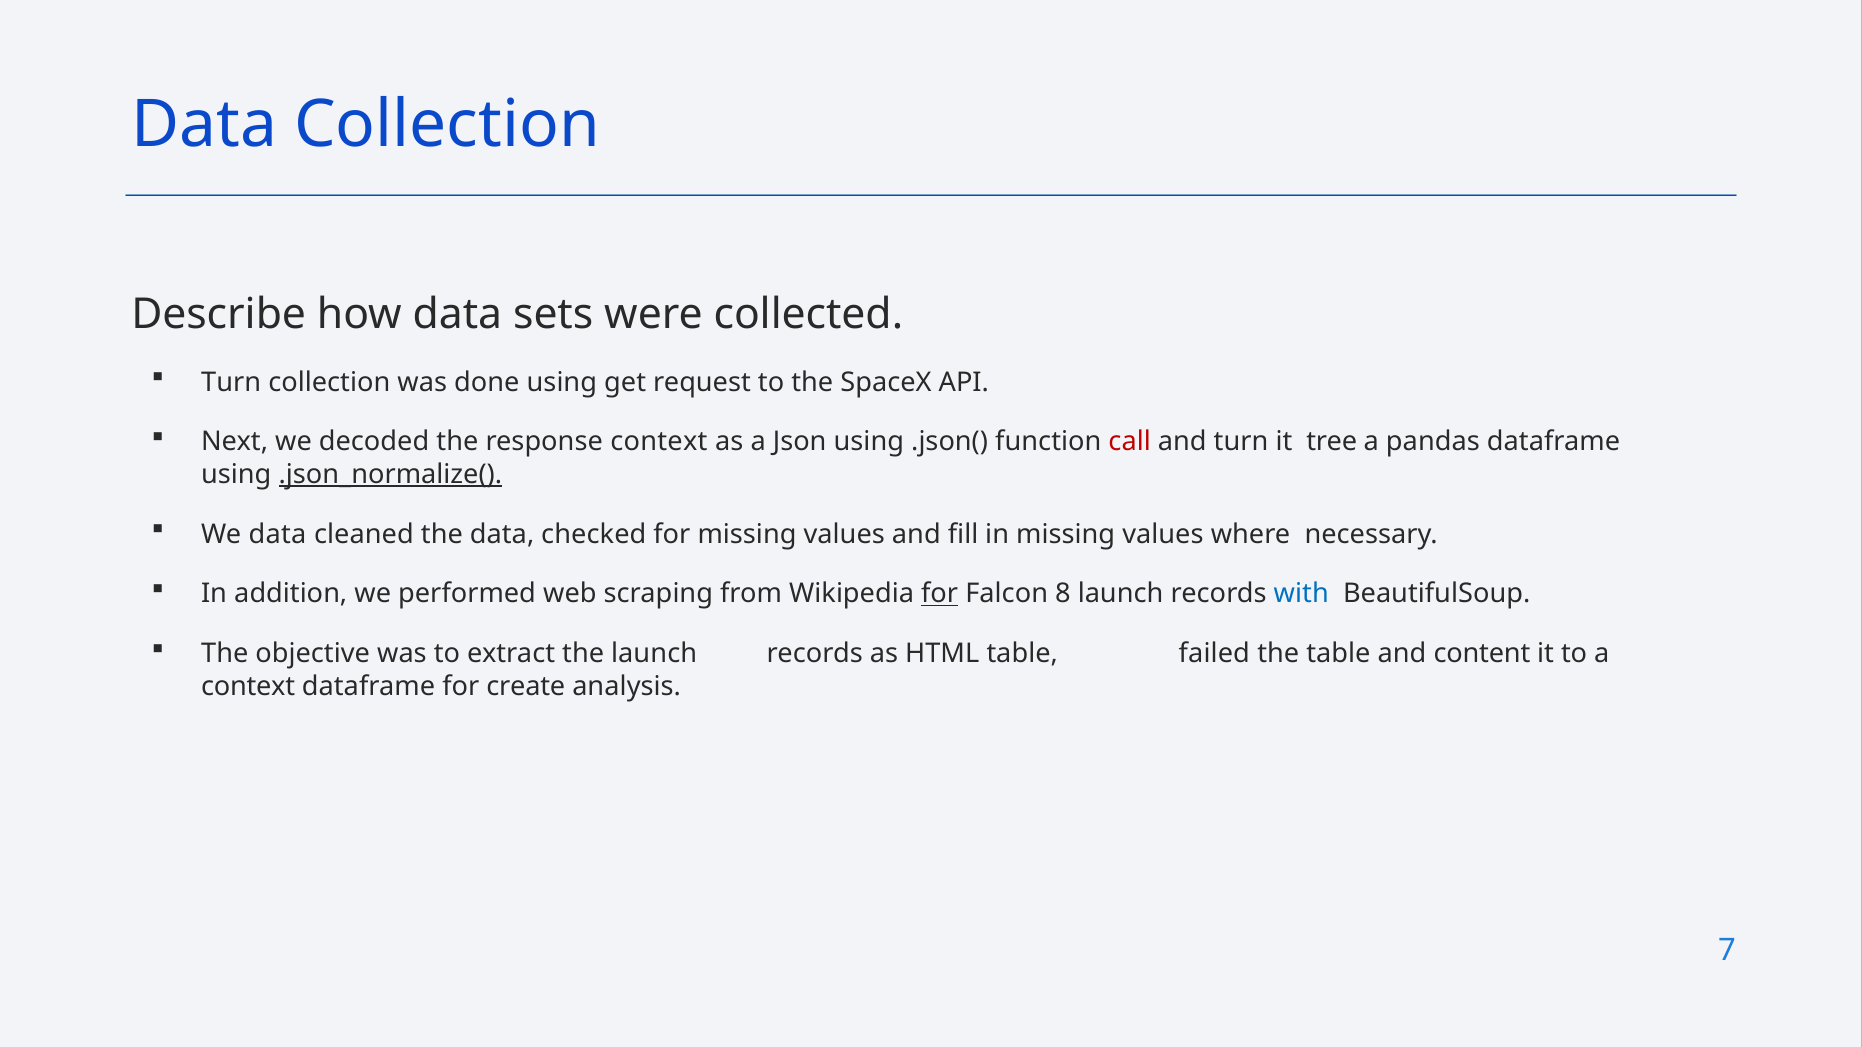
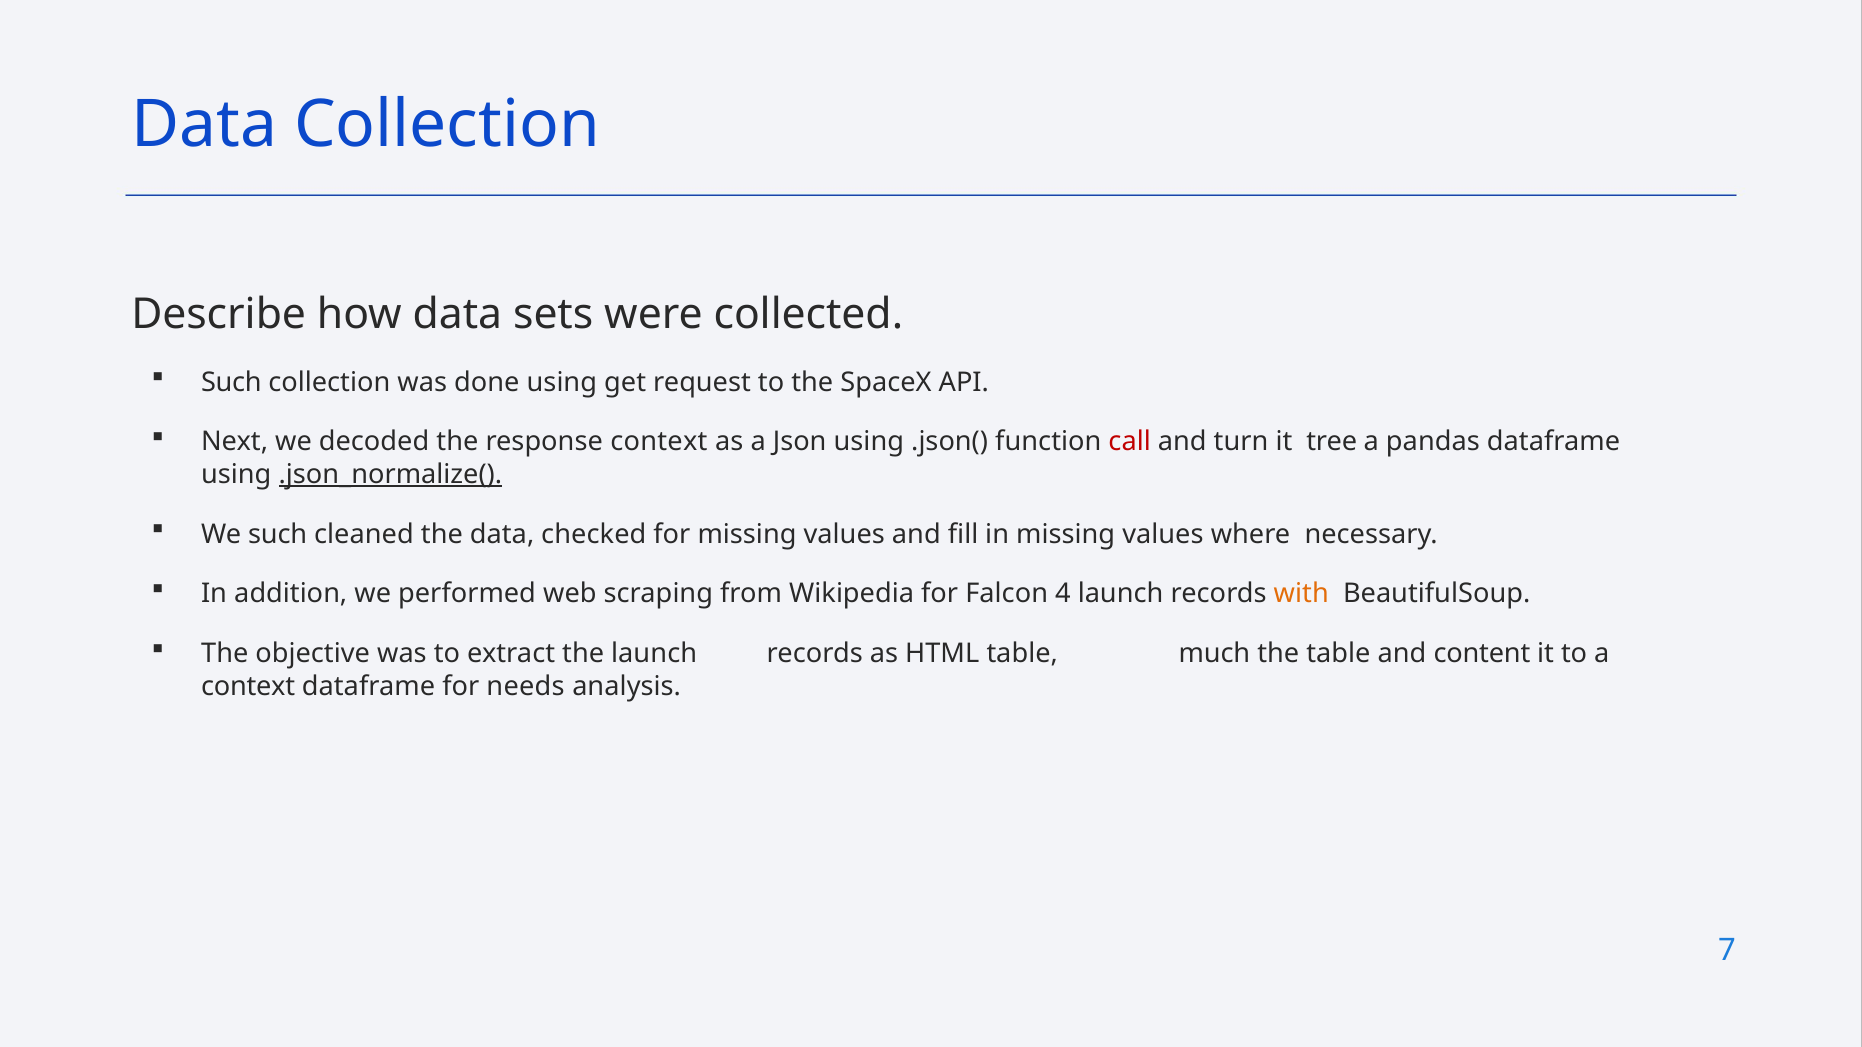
Turn at (231, 382): Turn -> Such
We data: data -> such
for at (940, 594) underline: present -> none
8: 8 -> 4
with colour: blue -> orange
failed: failed -> much
create: create -> needs
